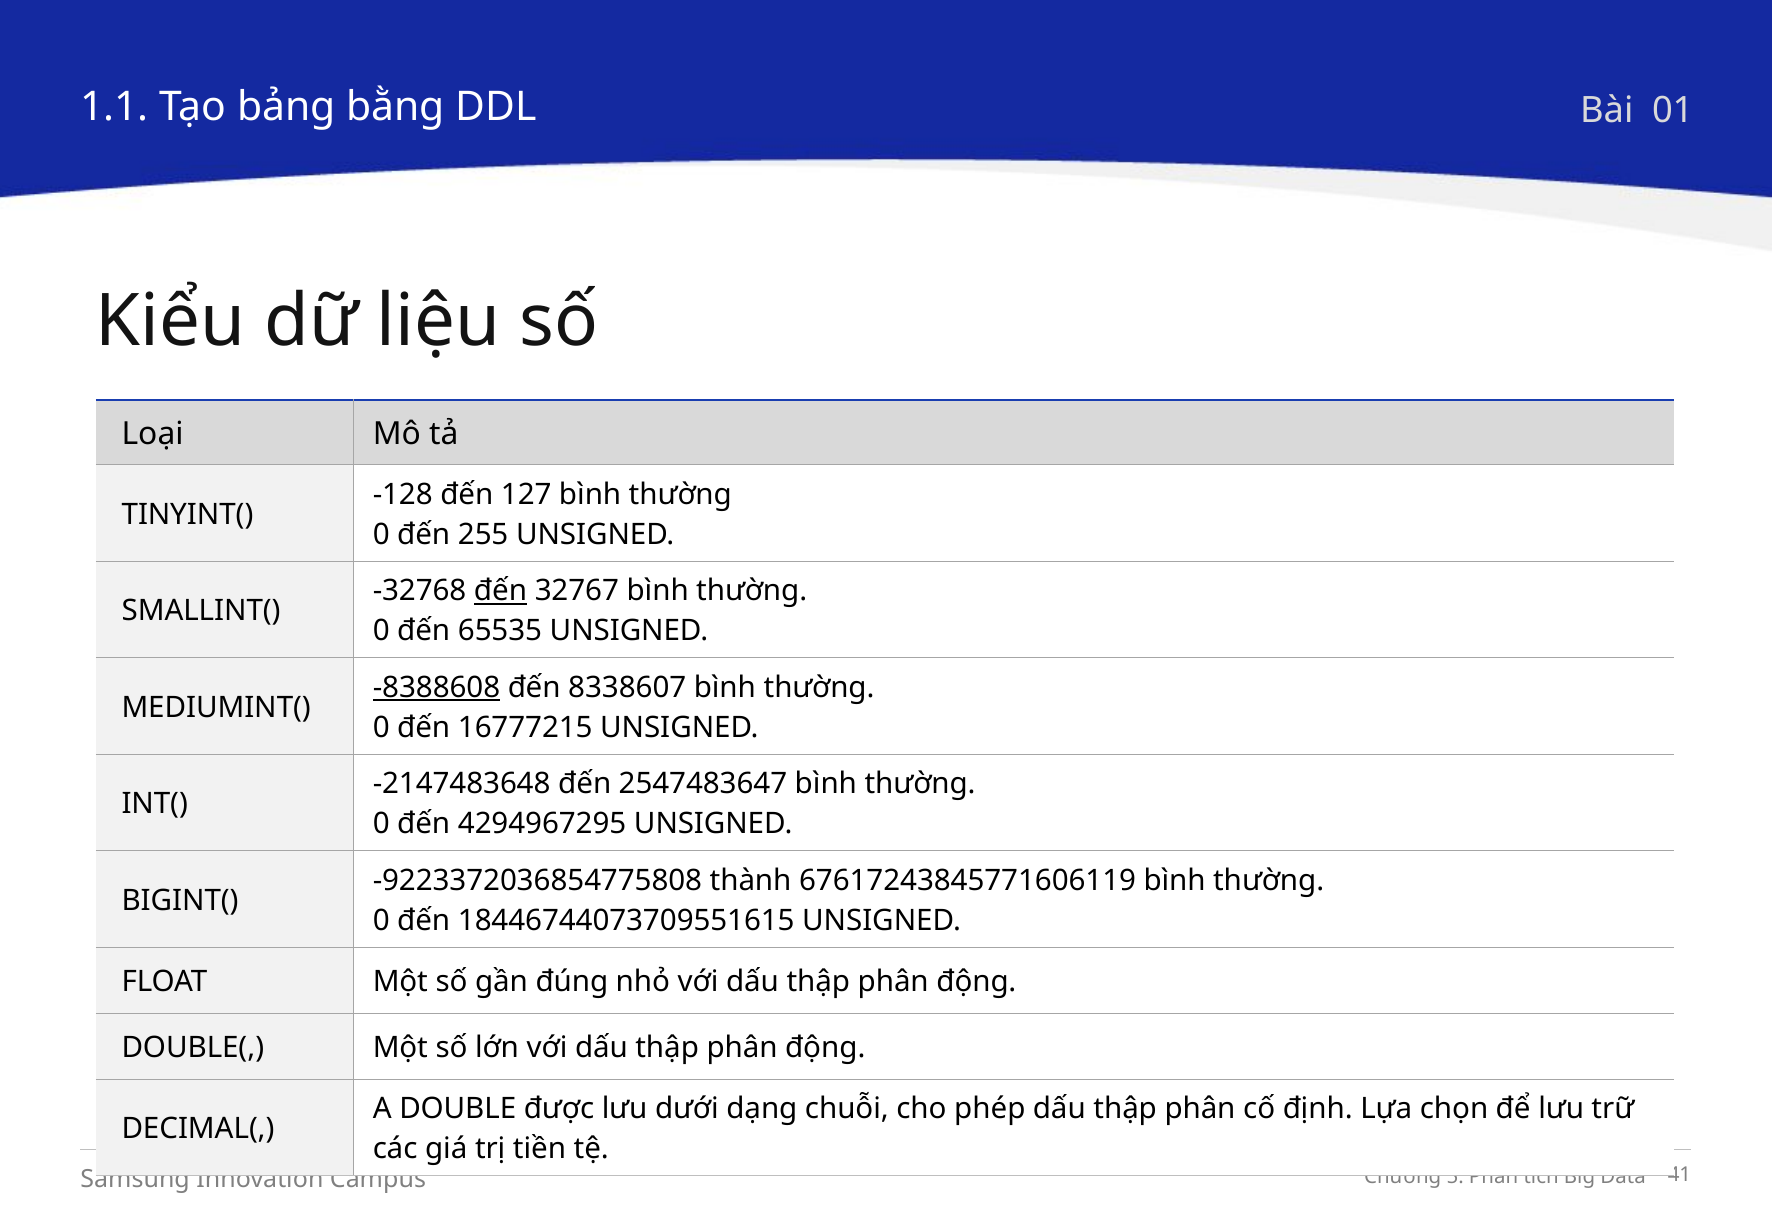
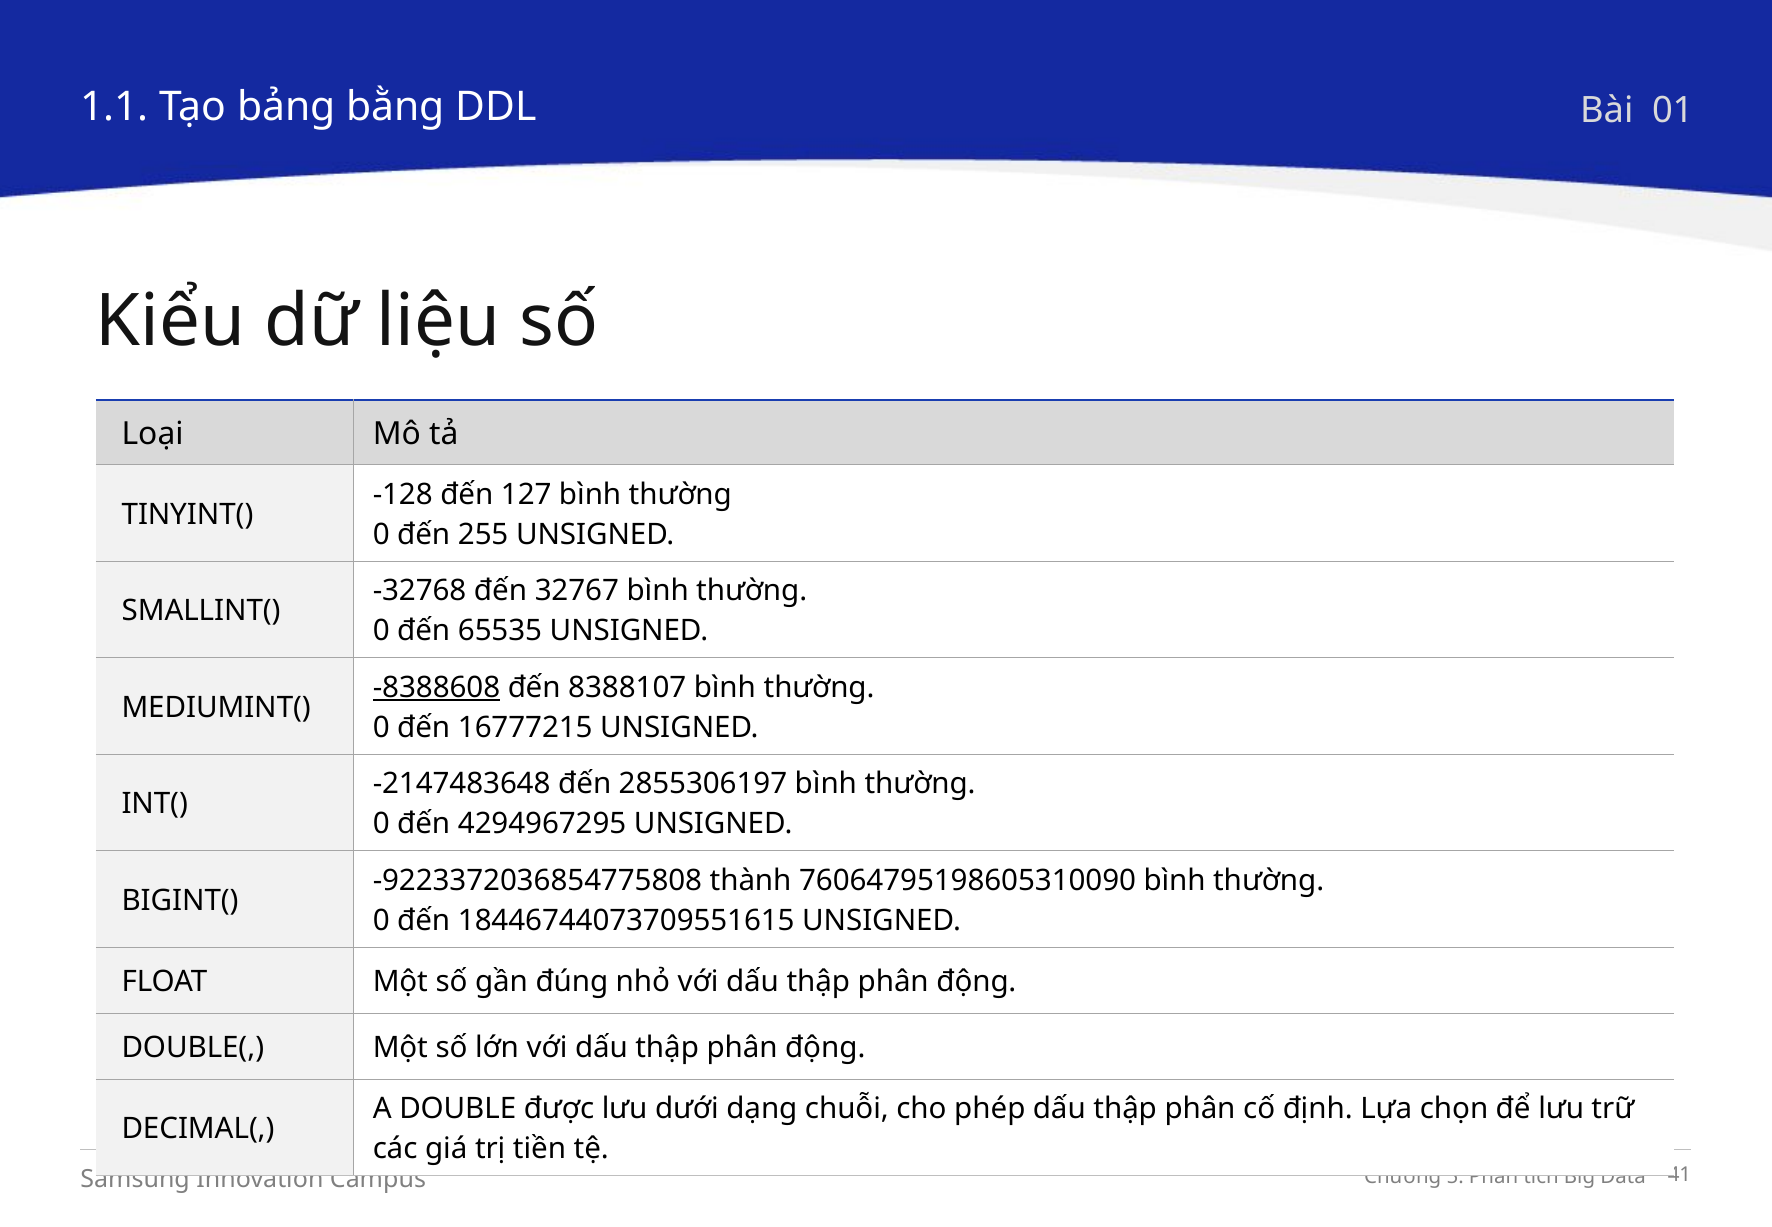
đến at (501, 591) underline: present -> none
8338607: 8338607 -> 8388107
2547483647: 2547483647 -> 2855306197
67617243845771606119: 67617243845771606119 -> 76064795198605310090
